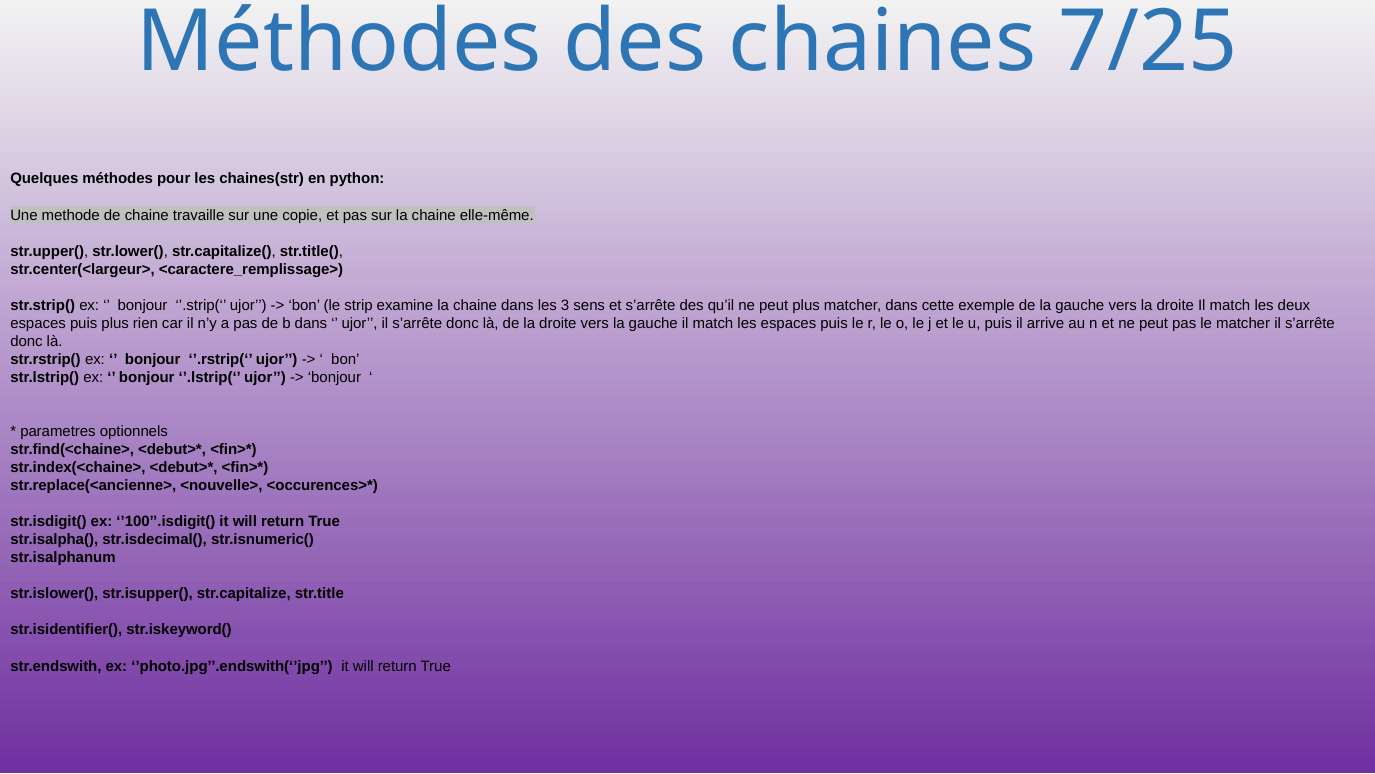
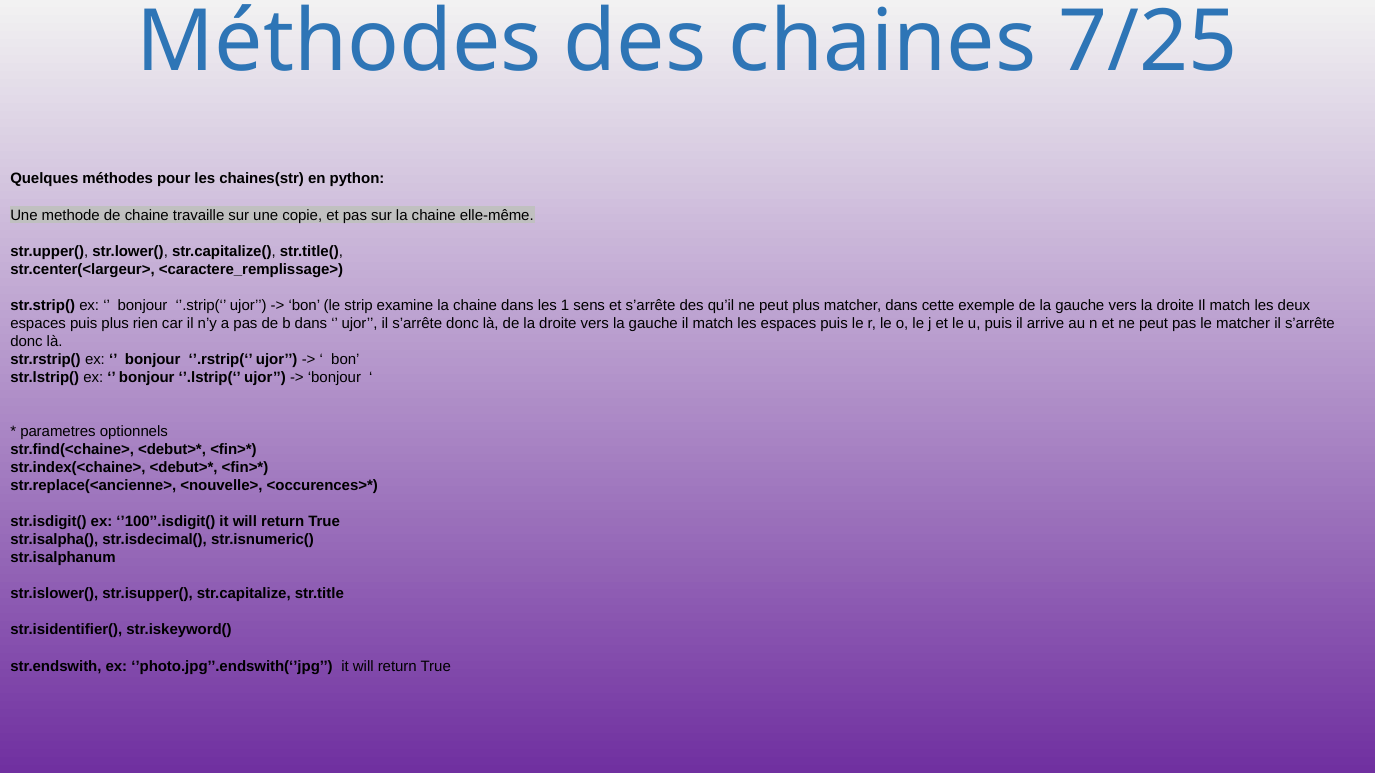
3: 3 -> 1
